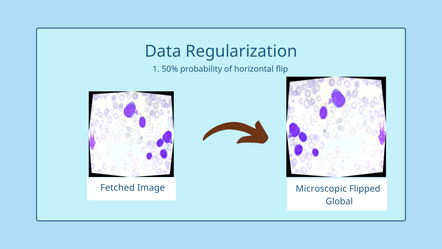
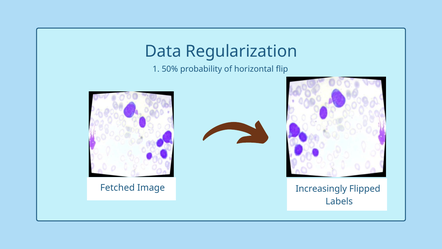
Microscopic: Microscopic -> Increasingly
Global: Global -> Labels
